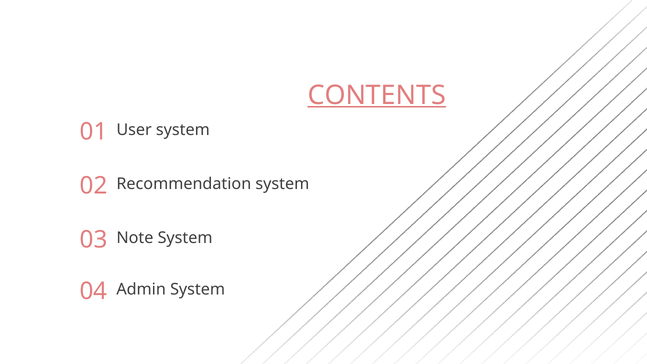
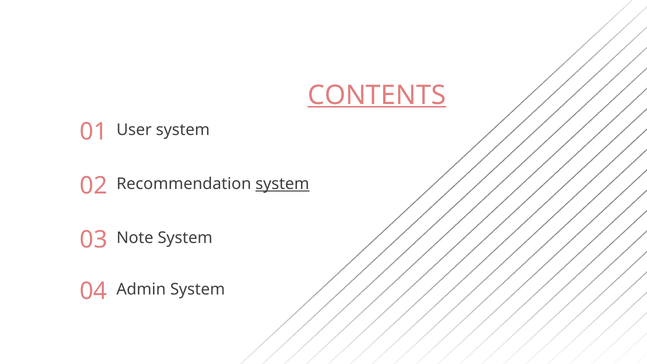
system at (282, 184) underline: none -> present
